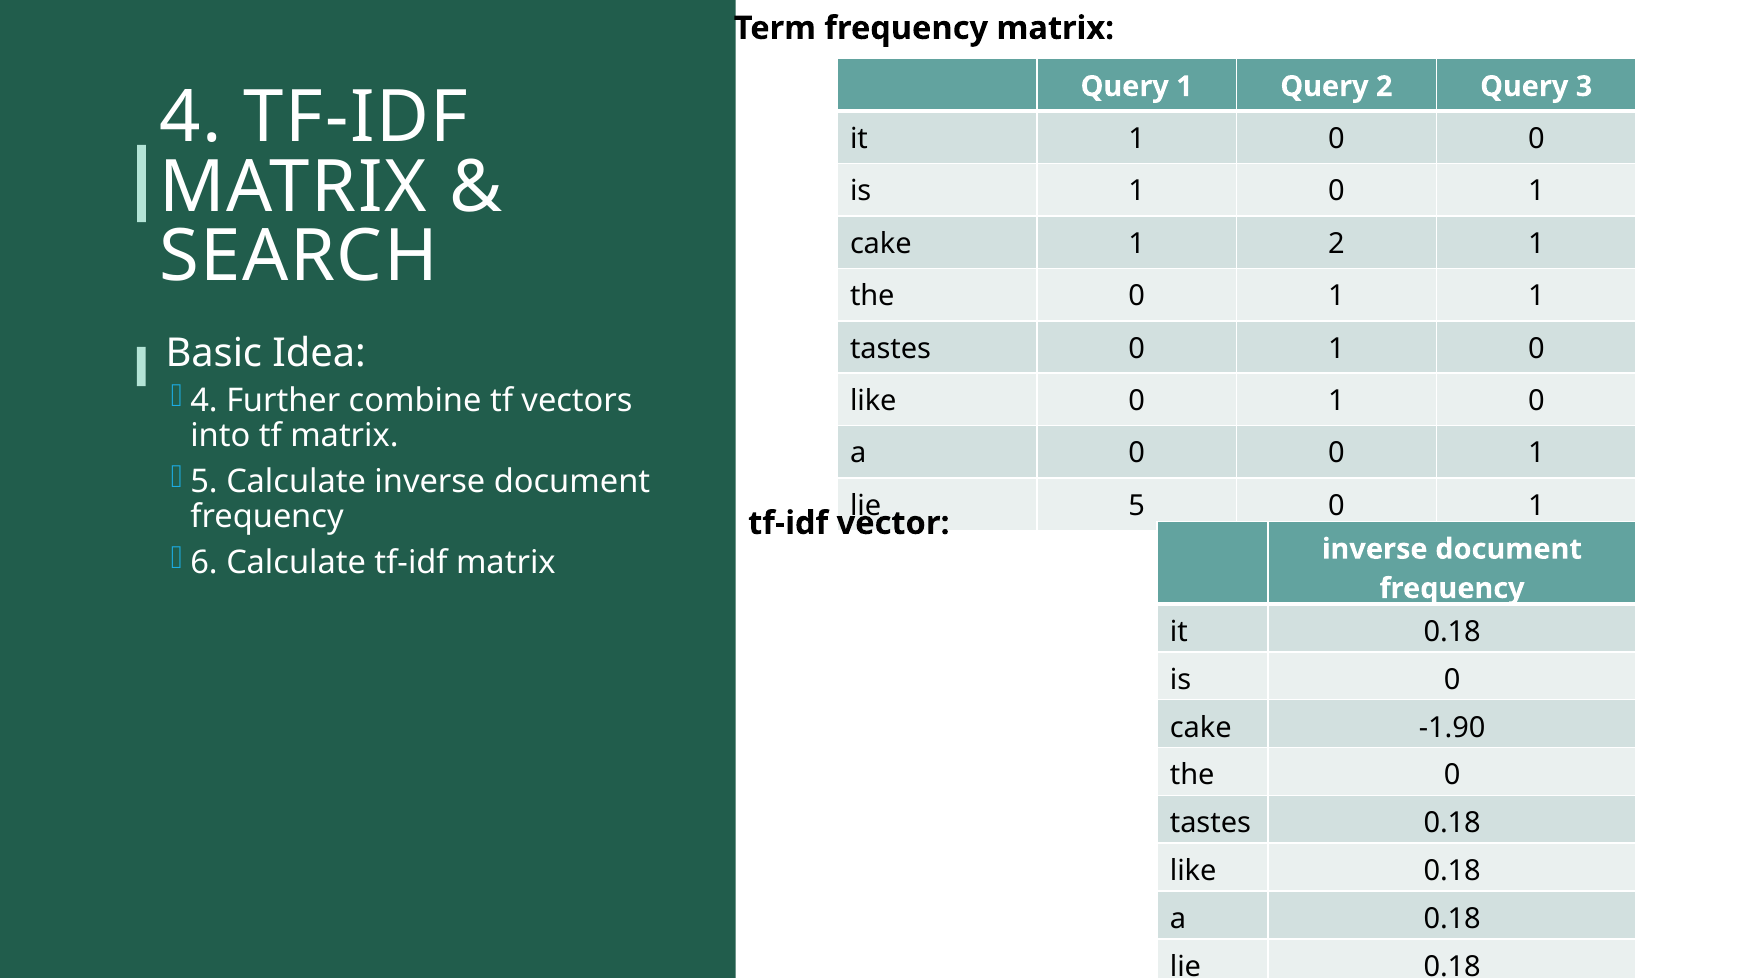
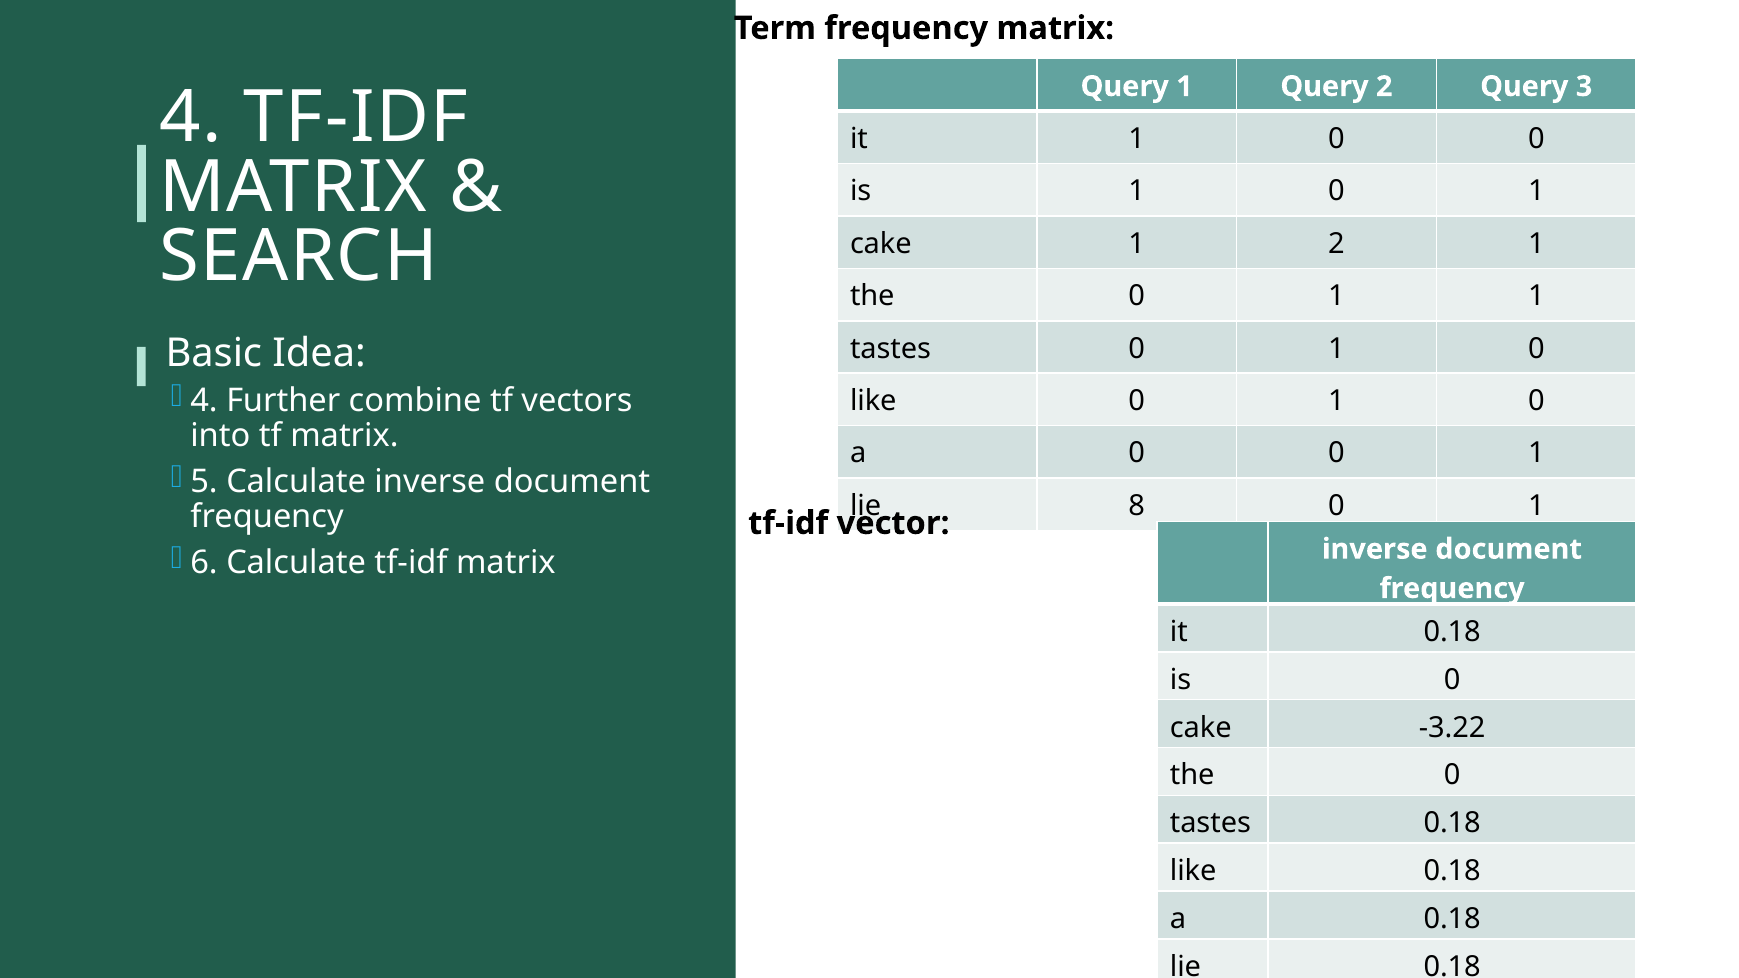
lie 5: 5 -> 8
-1.90: -1.90 -> -3.22
